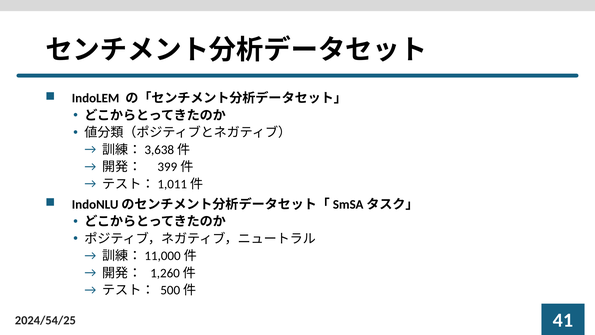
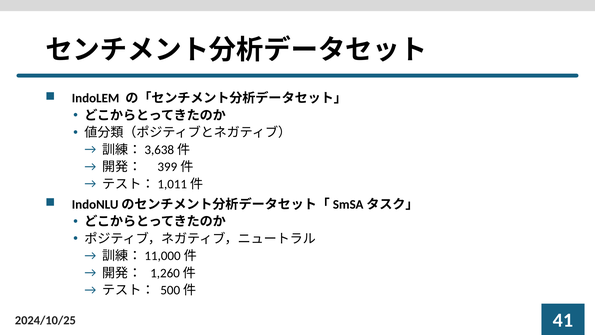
2024/54/25: 2024/54/25 -> 2024/10/25
